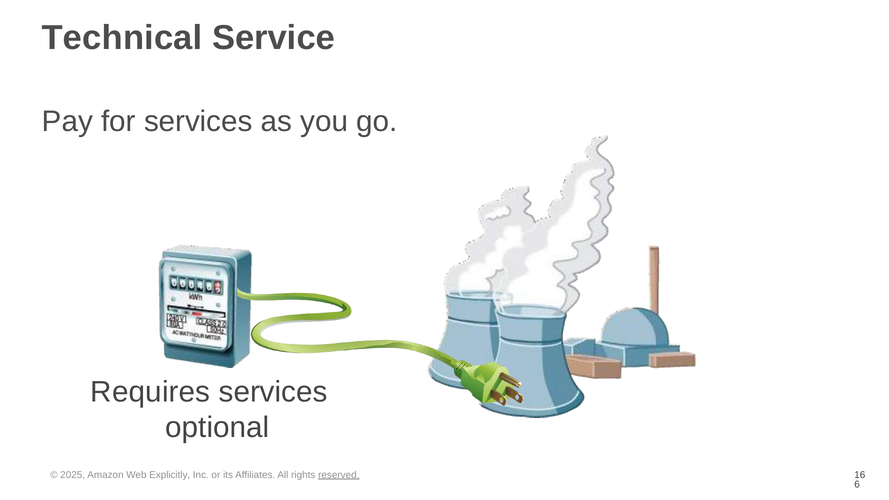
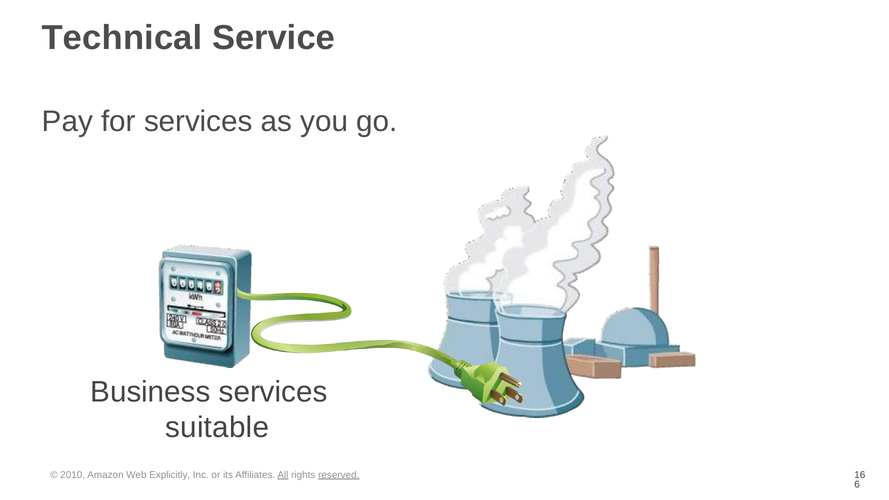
Requires: Requires -> Business
optional: optional -> suitable
2025: 2025 -> 2010
All underline: none -> present
